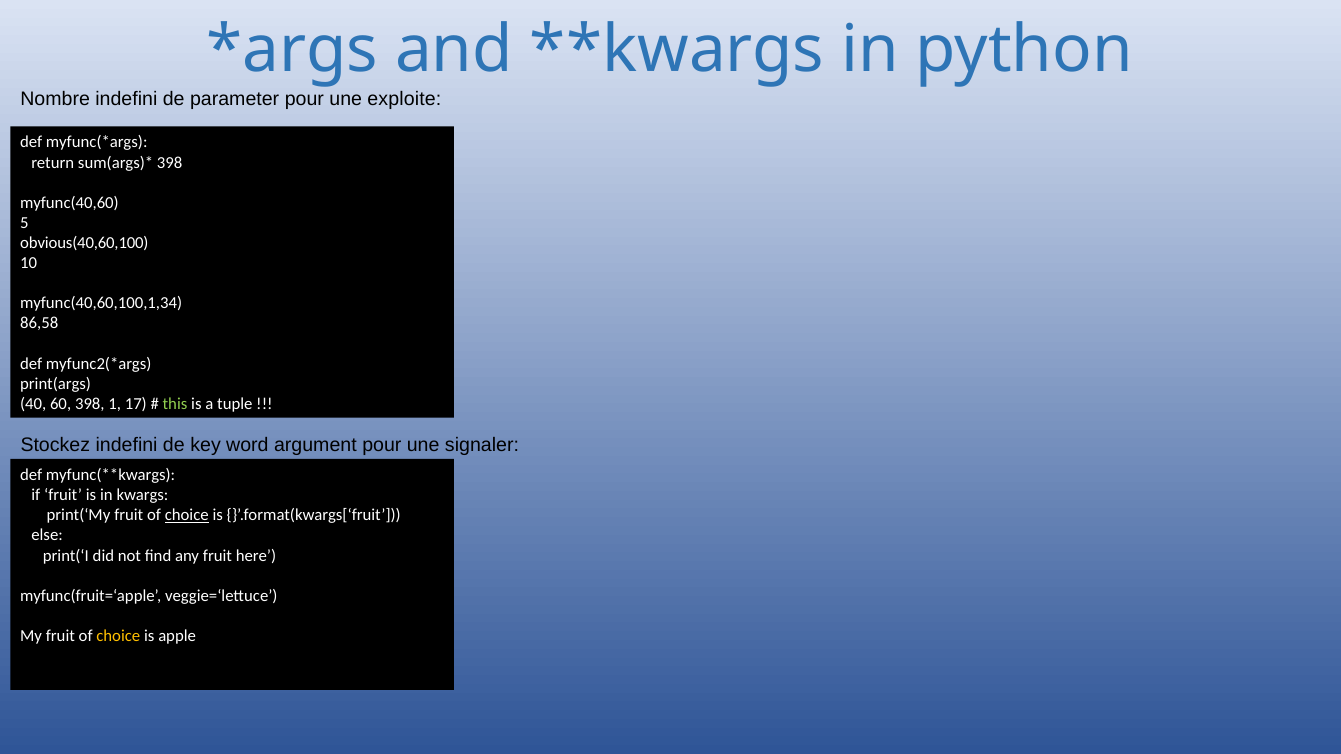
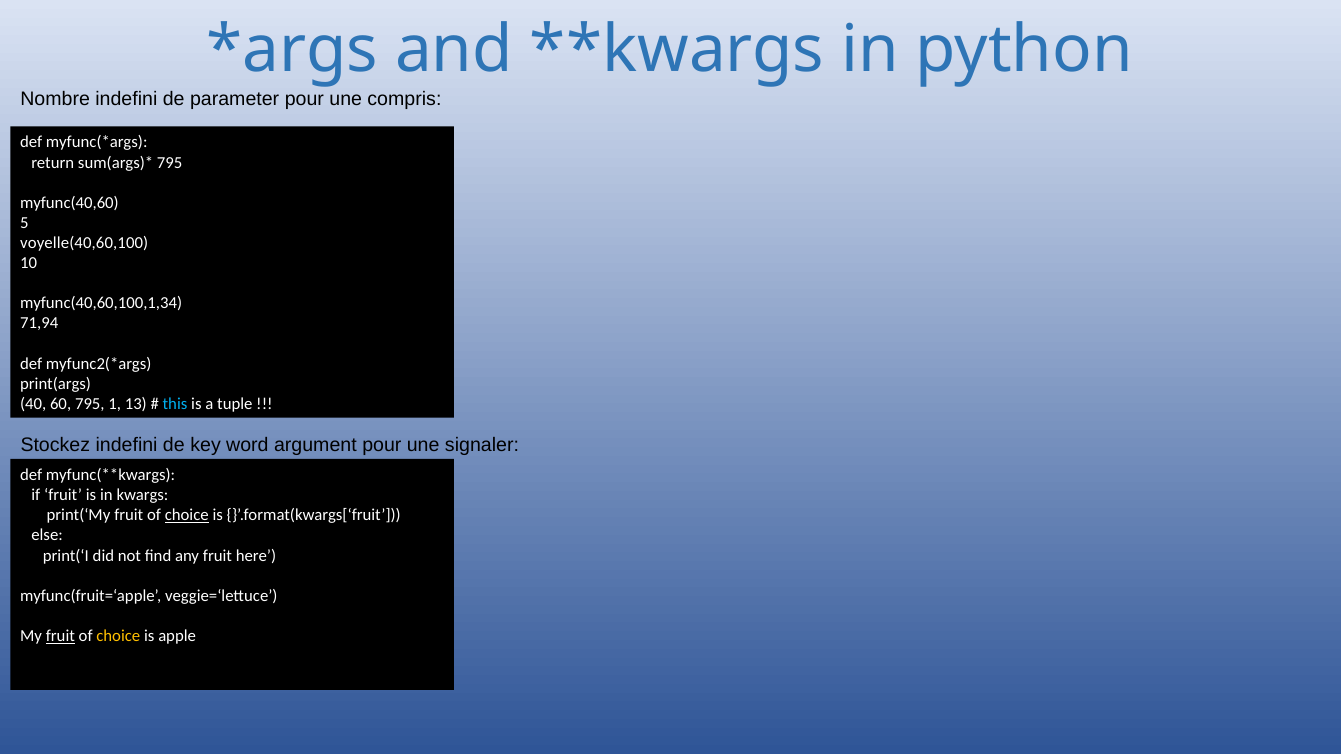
exploite: exploite -> compris
398 at (170, 163): 398 -> 795
obvious(40,60,100: obvious(40,60,100 -> voyelle(40,60,100
86,58: 86,58 -> 71,94
60 398: 398 -> 795
17: 17 -> 13
this colour: light green -> light blue
fruit at (60, 636) underline: none -> present
